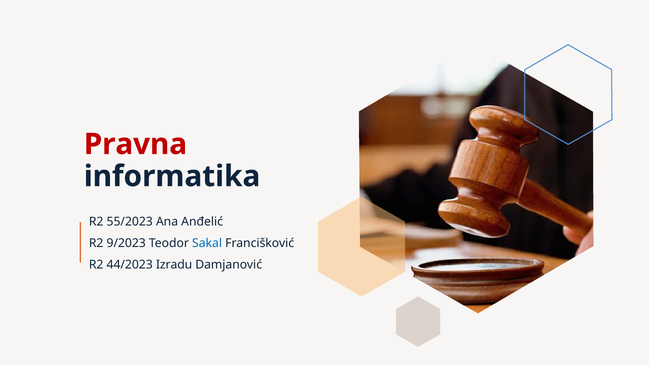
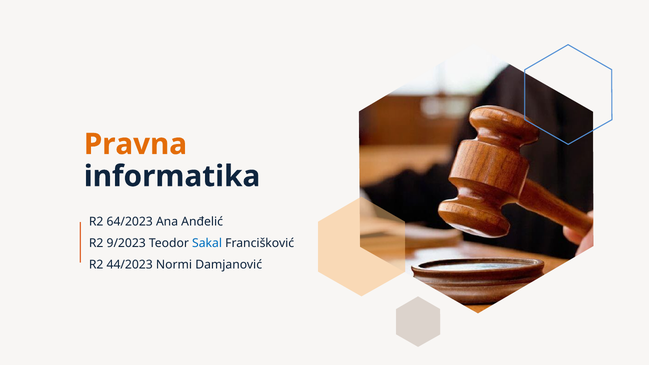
Pravna colour: red -> orange
55/2023: 55/2023 -> 64/2023
Izradu: Izradu -> Normi
